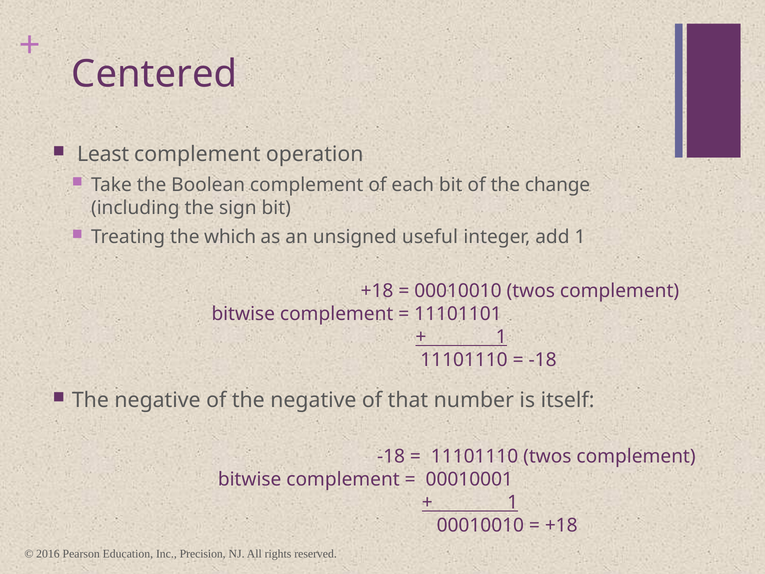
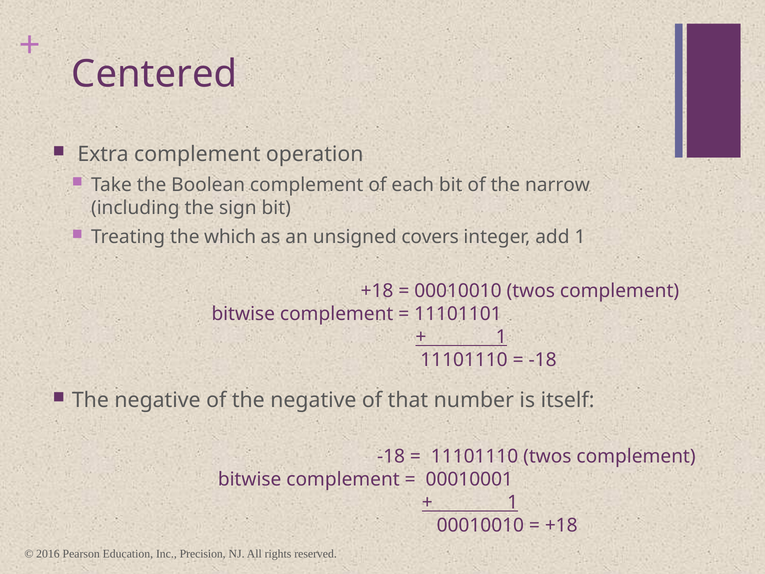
Least: Least -> Extra
change: change -> narrow
useful: useful -> covers
